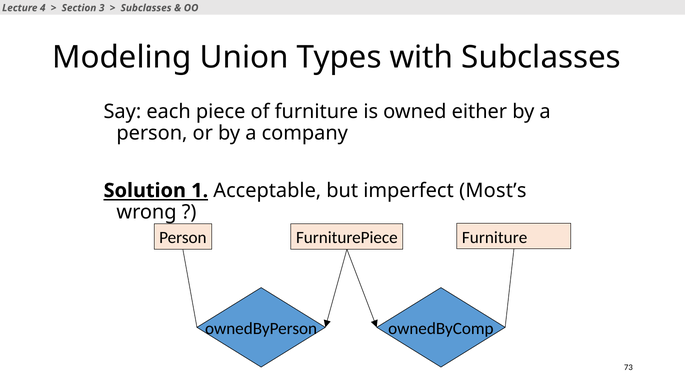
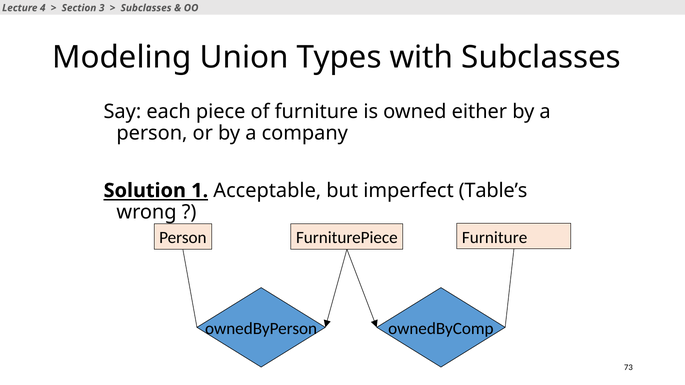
Most’s: Most’s -> Table’s
